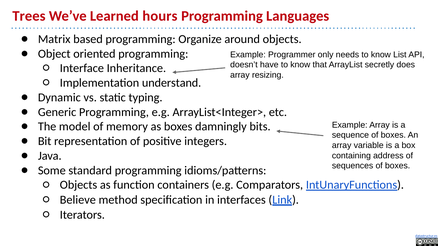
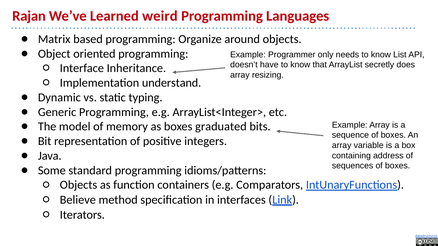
Trees: Trees -> Rajan
hours: hours -> weird
damningly: damningly -> graduated
